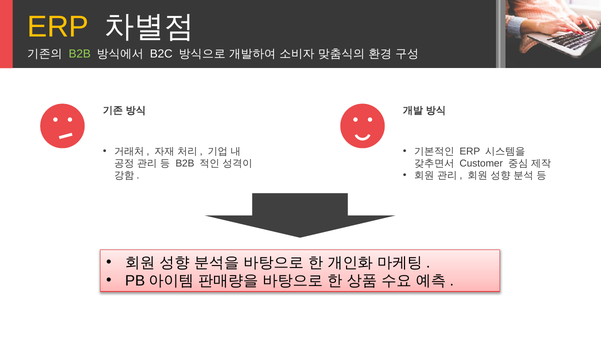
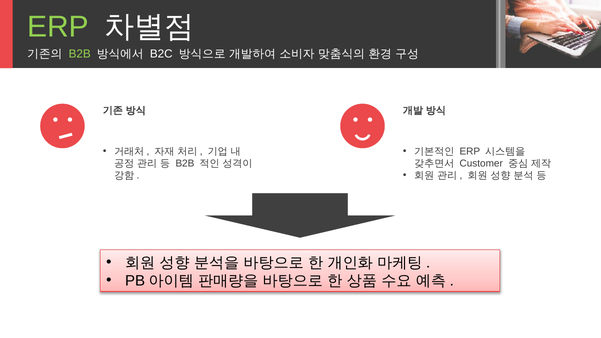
ERP at (58, 27) colour: yellow -> light green
